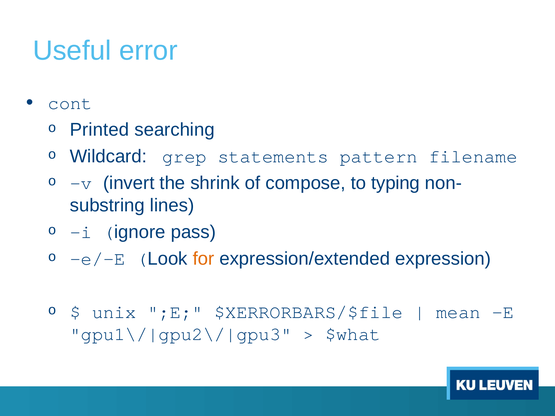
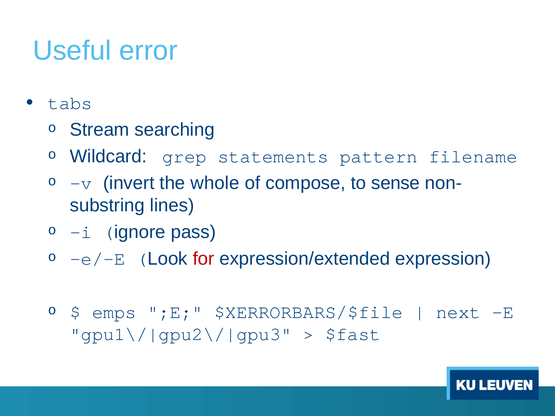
cont: cont -> tabs
Printed: Printed -> Stream
shrink: shrink -> whole
typing: typing -> sense
for colour: orange -> red
unix: unix -> emps
mean: mean -> next
$what: $what -> $fast
